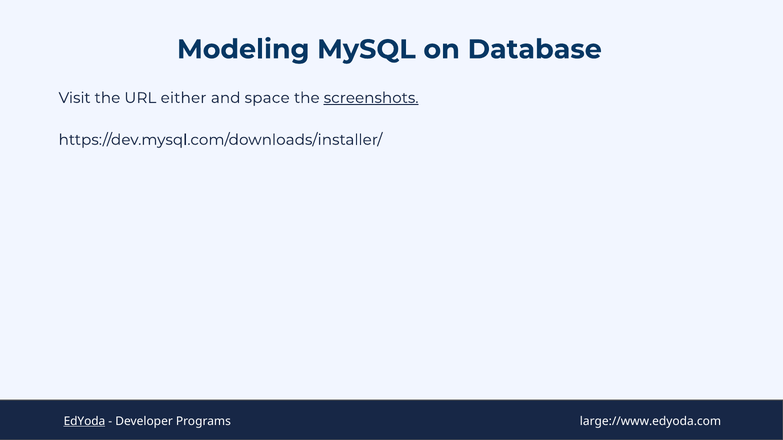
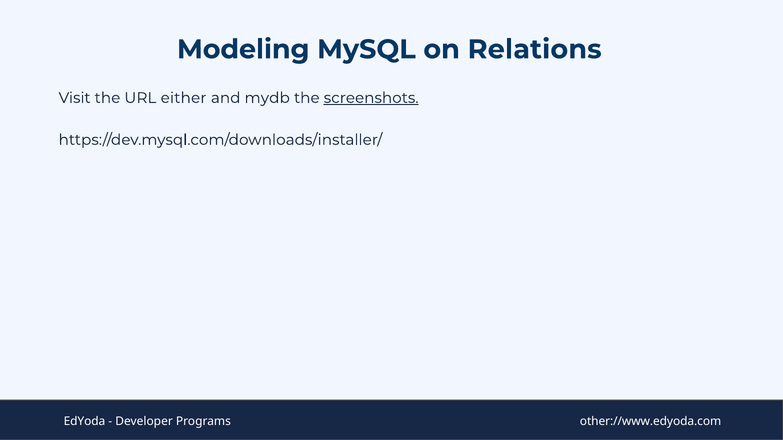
Database: Database -> Relations
space: space -> mydb
EdYoda underline: present -> none
large://www.edyoda.com: large://www.edyoda.com -> other://www.edyoda.com
